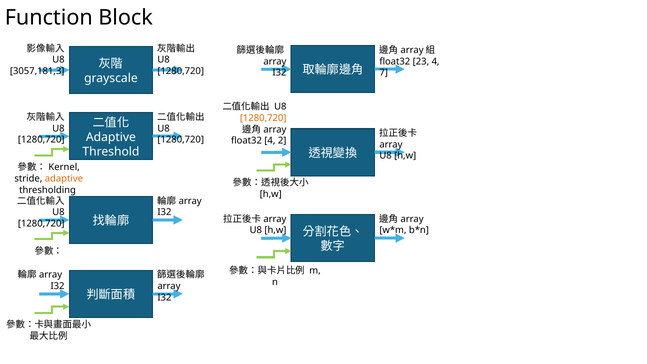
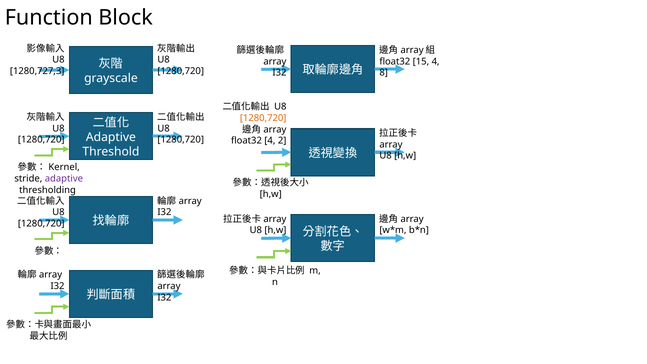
23: 23 -> 15
3057,181,3: 3057,181,3 -> 1280,727,3
7: 7 -> 8
adaptive at (64, 179) colour: orange -> purple
